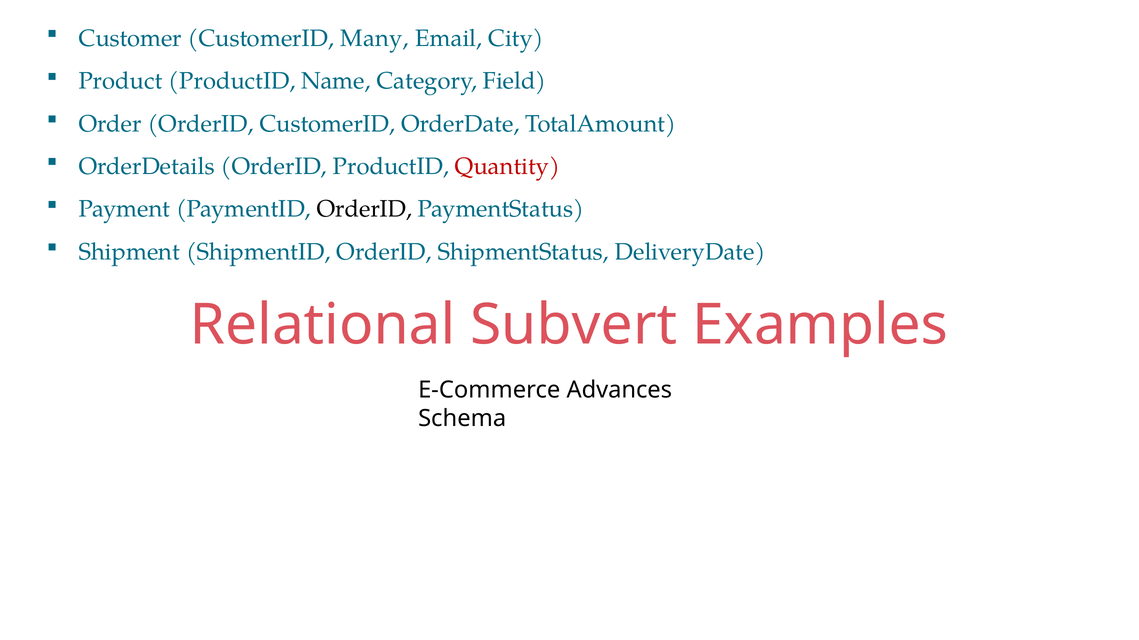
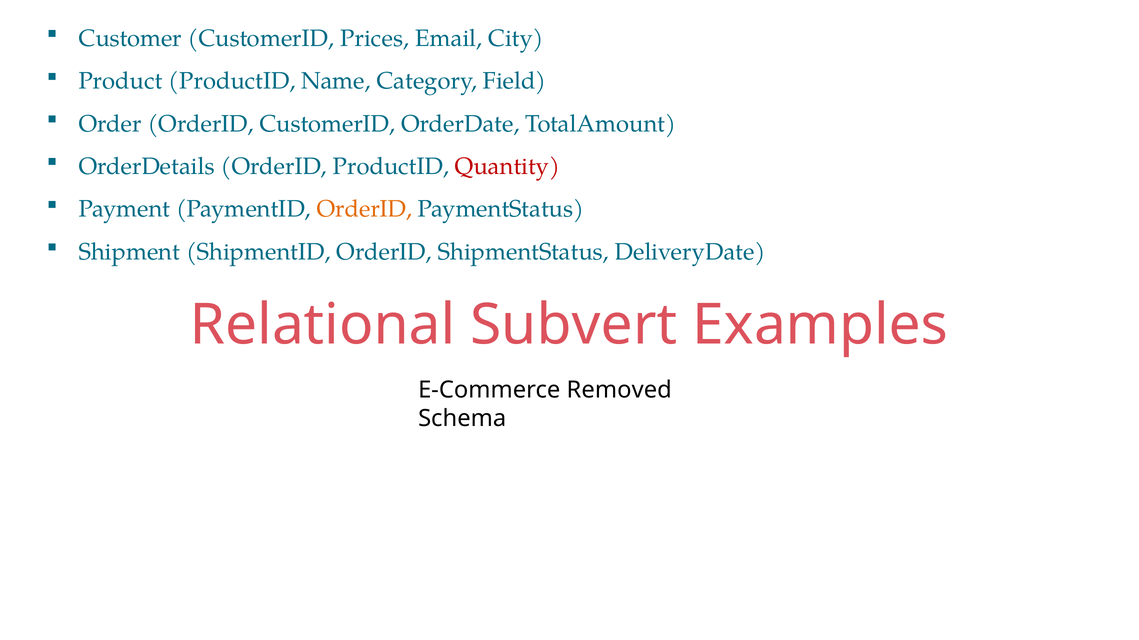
Many: Many -> Prices
OrderID at (364, 209) colour: black -> orange
Advances: Advances -> Removed
